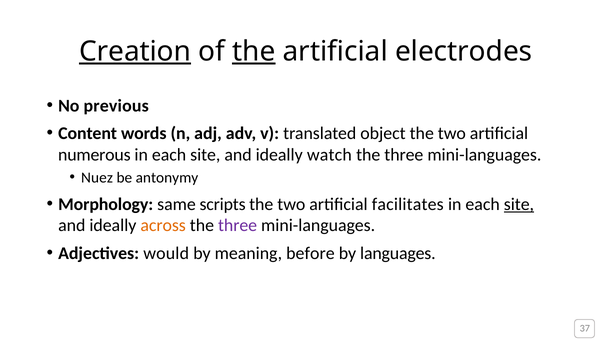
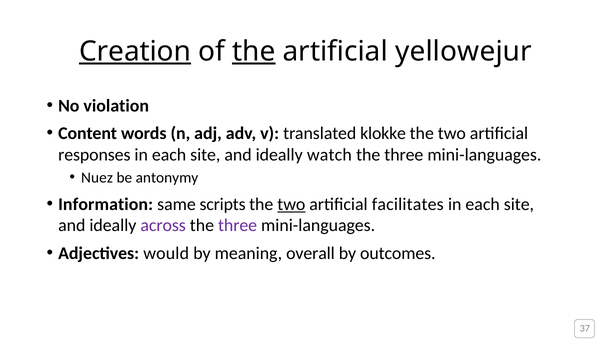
electrodes: electrodes -> yellowejur
previous: previous -> violation
object: object -> klokke
numerous: numerous -> responses
Morphology: Morphology -> Information
two at (291, 204) underline: none -> present
site at (519, 204) underline: present -> none
across colour: orange -> purple
before: before -> overall
languages: languages -> outcomes
